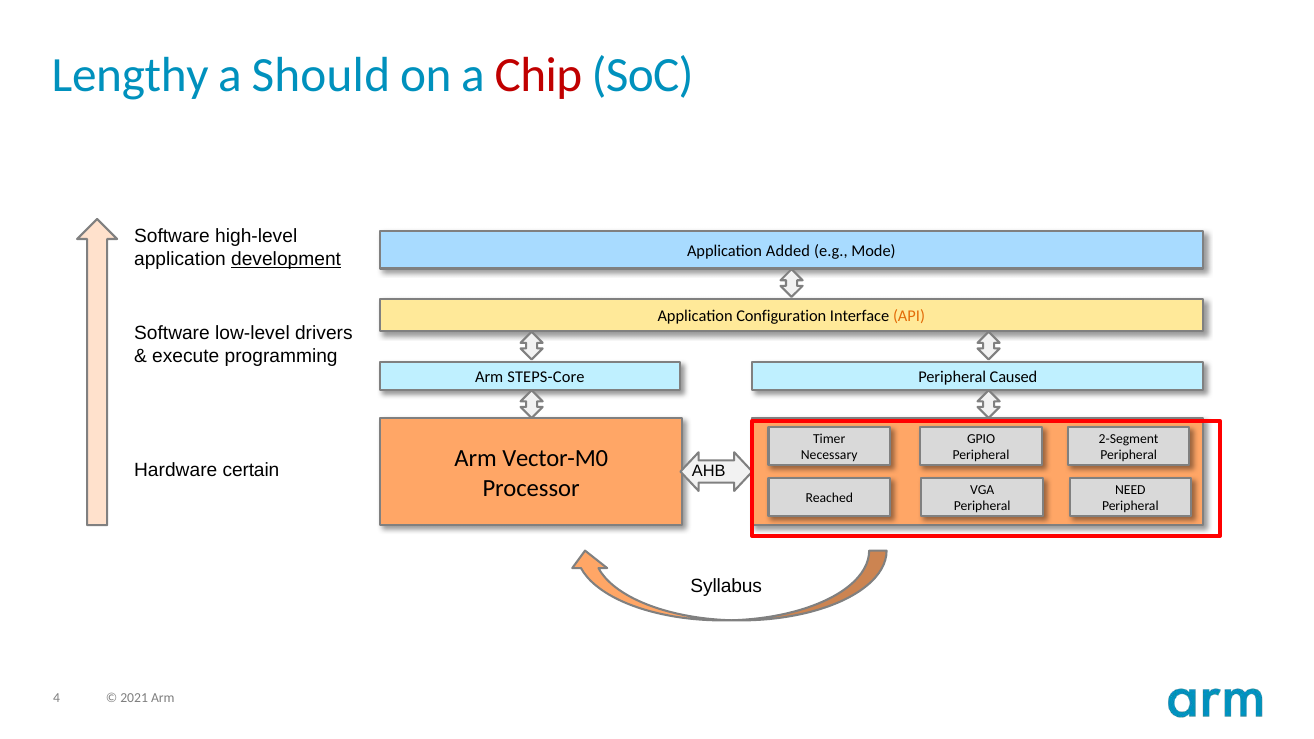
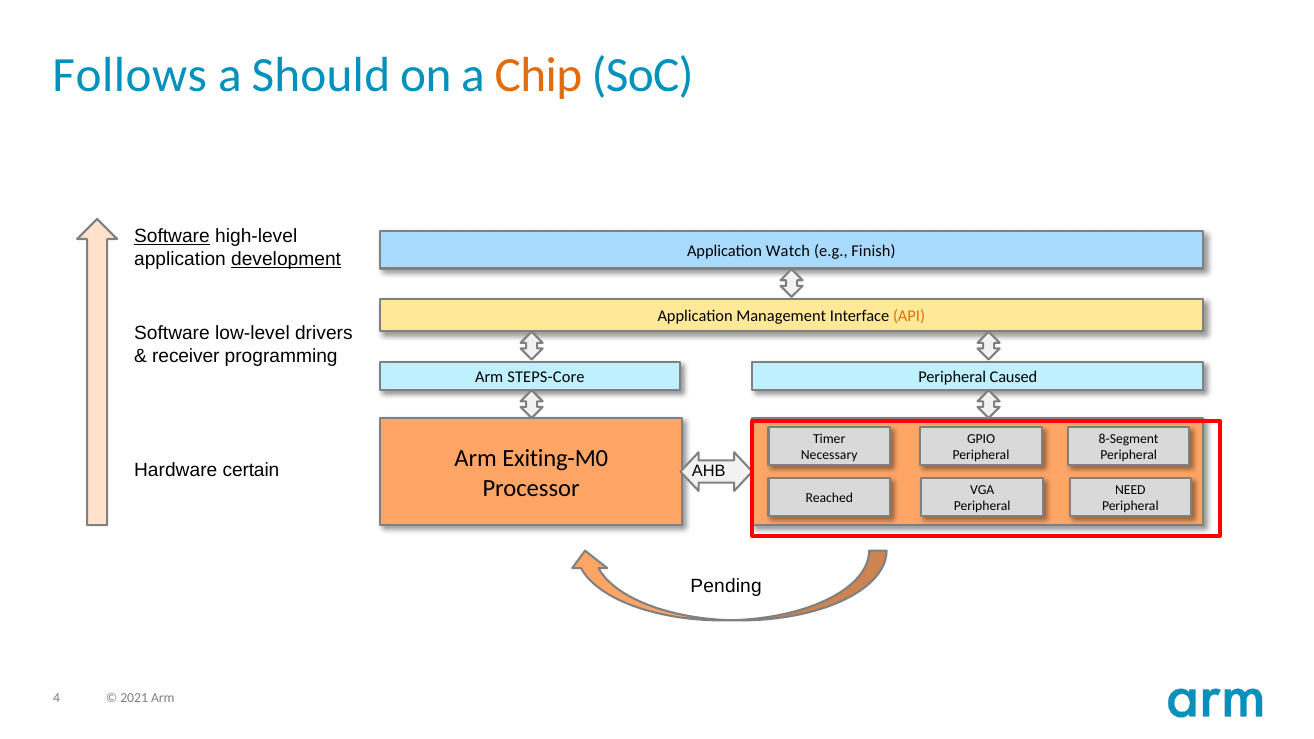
Lengthy: Lengthy -> Follows
Chip colour: red -> orange
Software at (172, 237) underline: none -> present
Added: Added -> Watch
Mode: Mode -> Finish
Configuration: Configuration -> Management
execute: execute -> receiver
2-Segment: 2-Segment -> 8-Segment
Vector-M0: Vector-M0 -> Exiting-M0
Syllabus: Syllabus -> Pending
